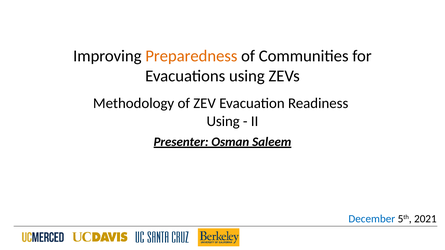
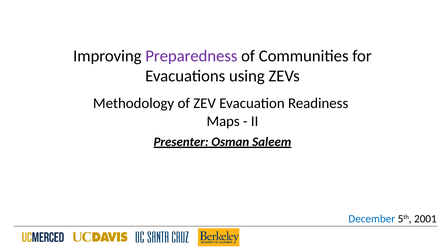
Preparedness colour: orange -> purple
Using at (223, 121): Using -> Maps
2021: 2021 -> 2001
